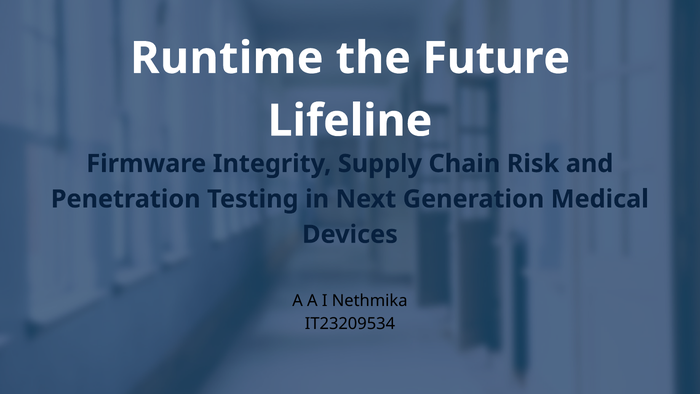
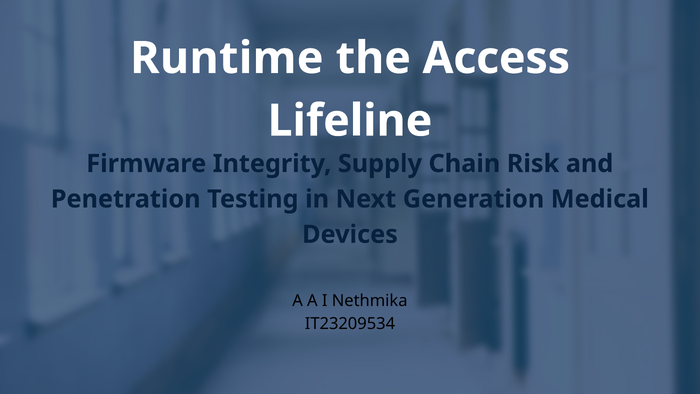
Future: Future -> Access
